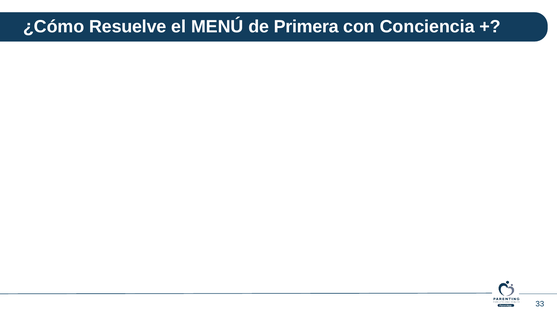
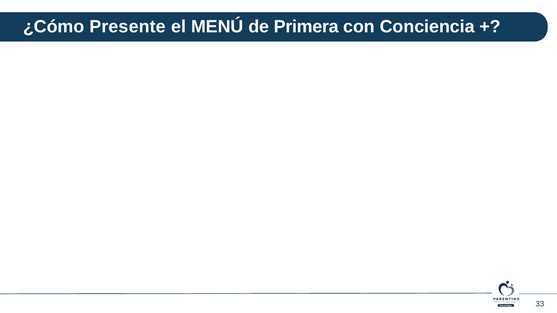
Resuelve: Resuelve -> Presente
